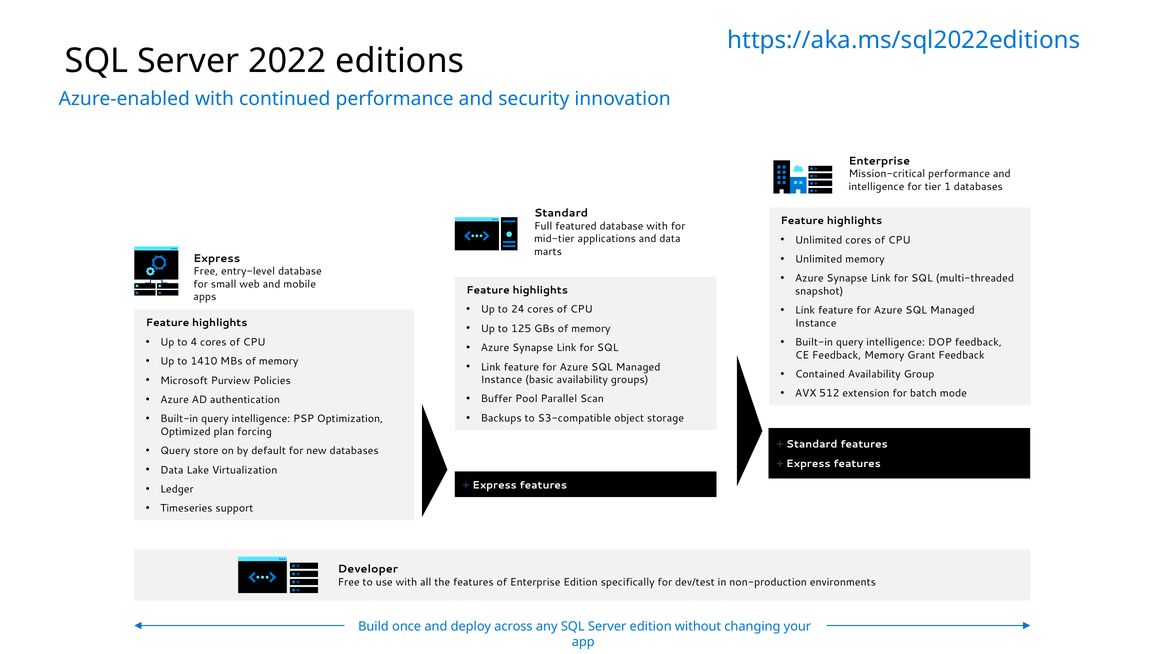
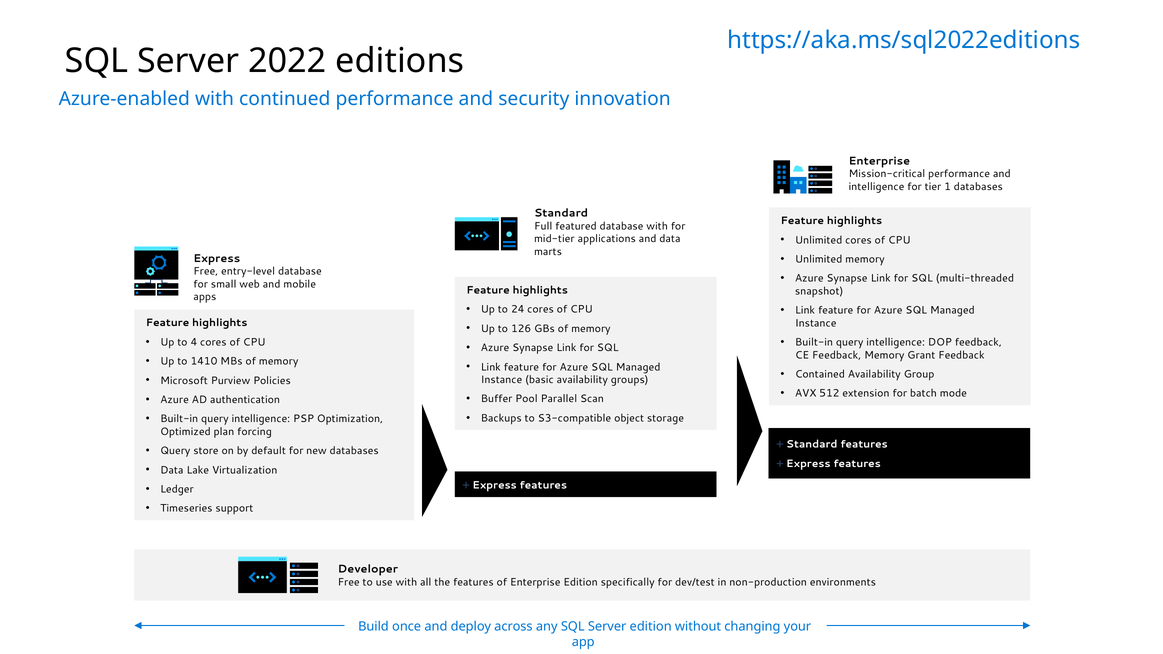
125: 125 -> 126
